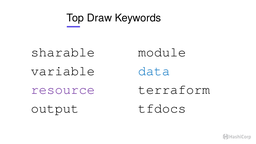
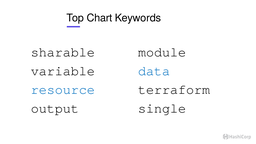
Draw: Draw -> Chart
resource colour: purple -> blue
tfdocs: tfdocs -> single
